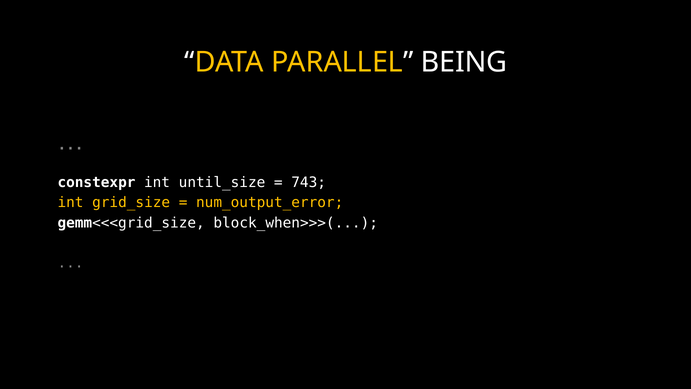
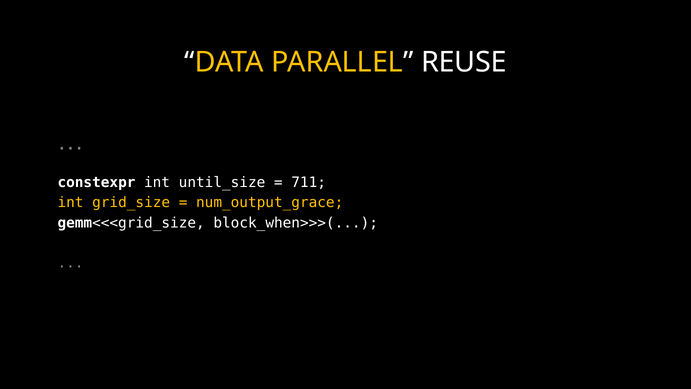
BEING: BEING -> REUSE
743: 743 -> 711
num_output_error: num_output_error -> num_output_grace
